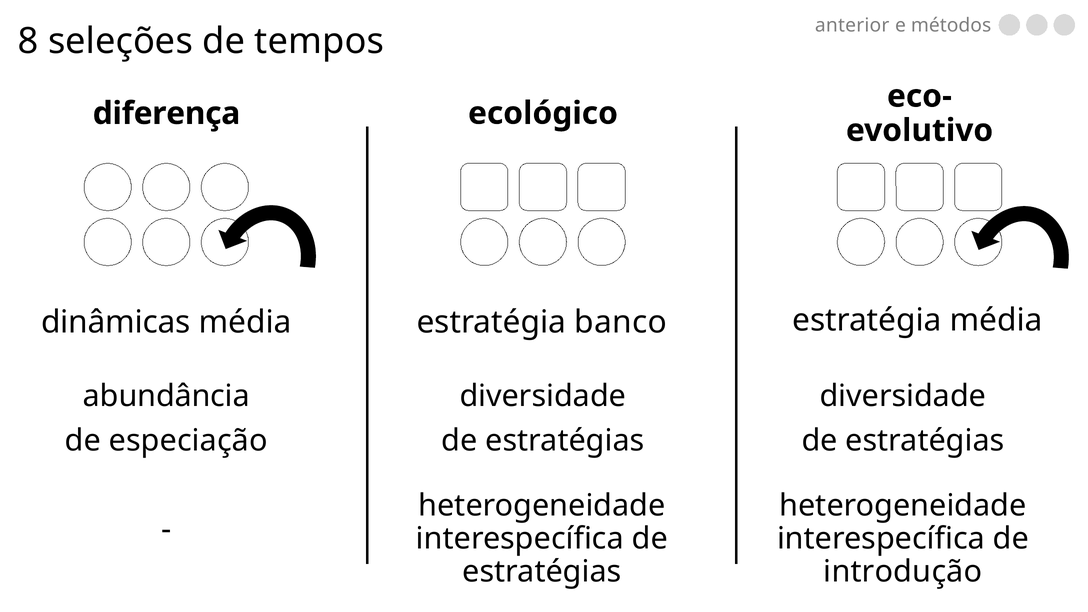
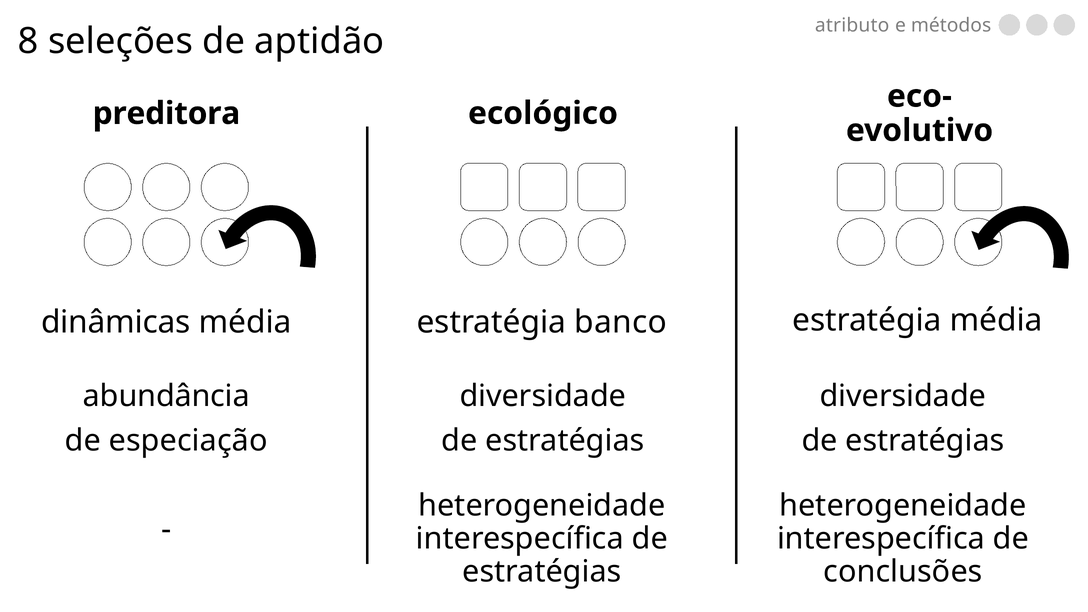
anterior: anterior -> atributo
tempos: tempos -> aptidão
diferença: diferença -> preditora
introdução: introdução -> conclusões
